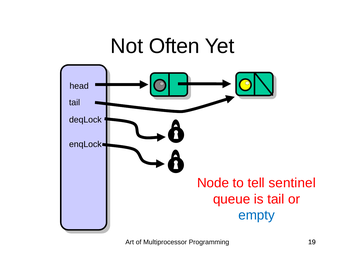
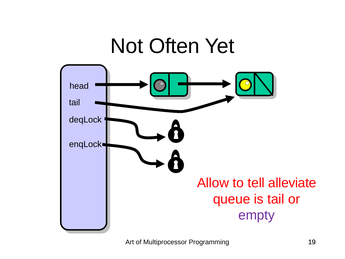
Node: Node -> Allow
sentinel: sentinel -> alleviate
empty colour: blue -> purple
